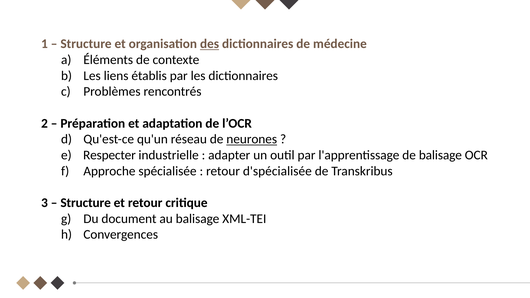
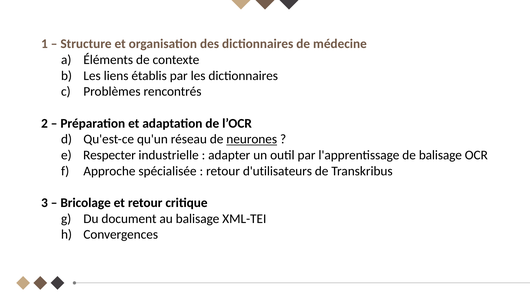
des underline: present -> none
d'spécialisée: d'spécialisée -> d'utilisateurs
Structure at (86, 203): Structure -> Bricolage
